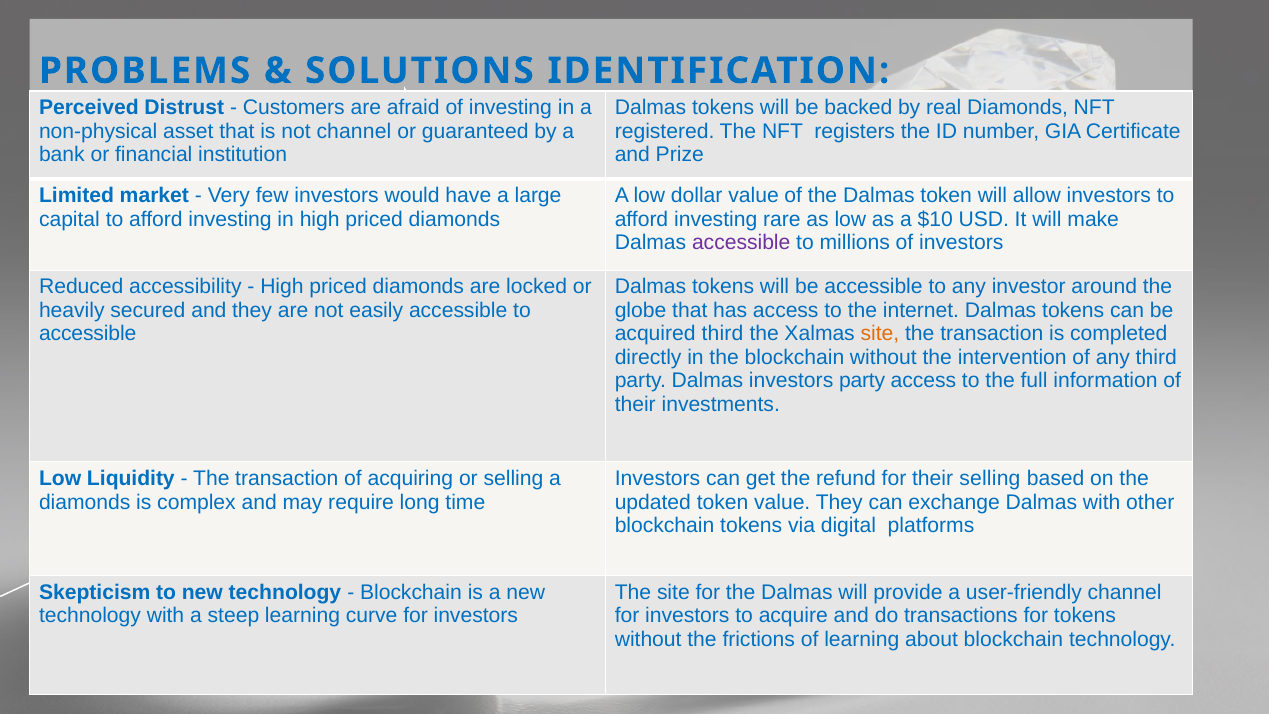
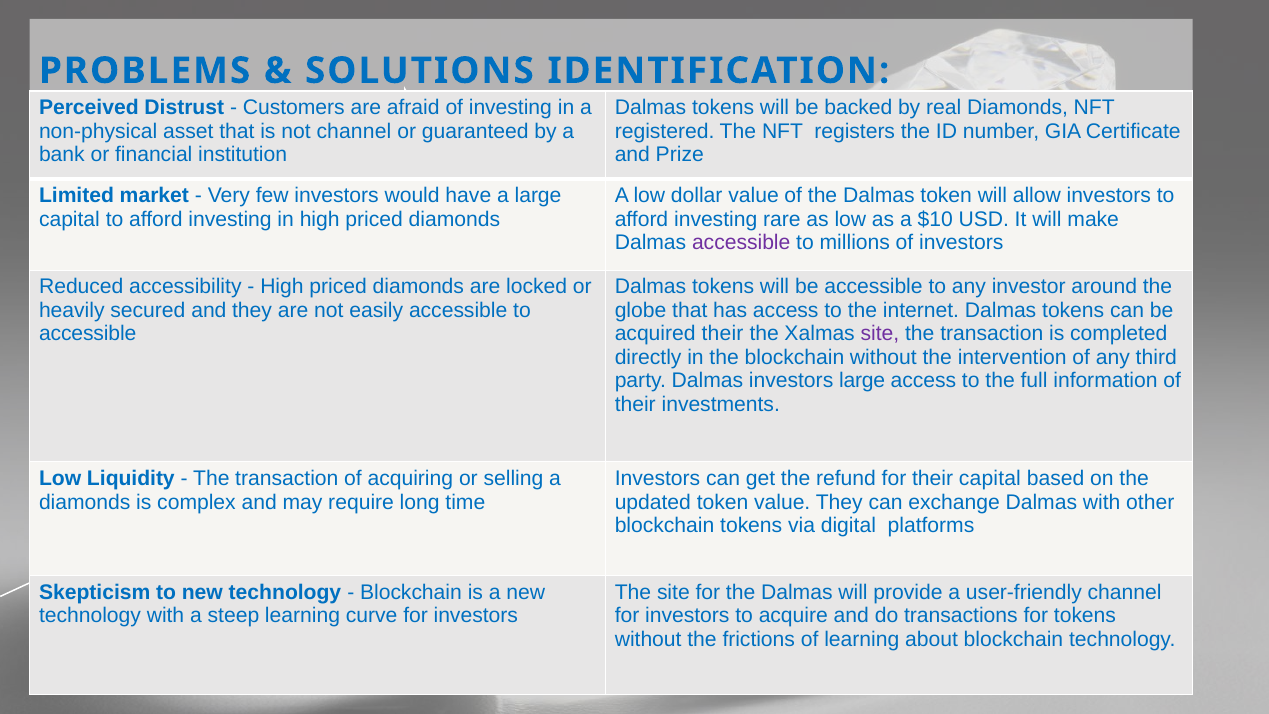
acquired third: third -> their
site at (880, 334) colour: orange -> purple
investors party: party -> large
their selling: selling -> capital
